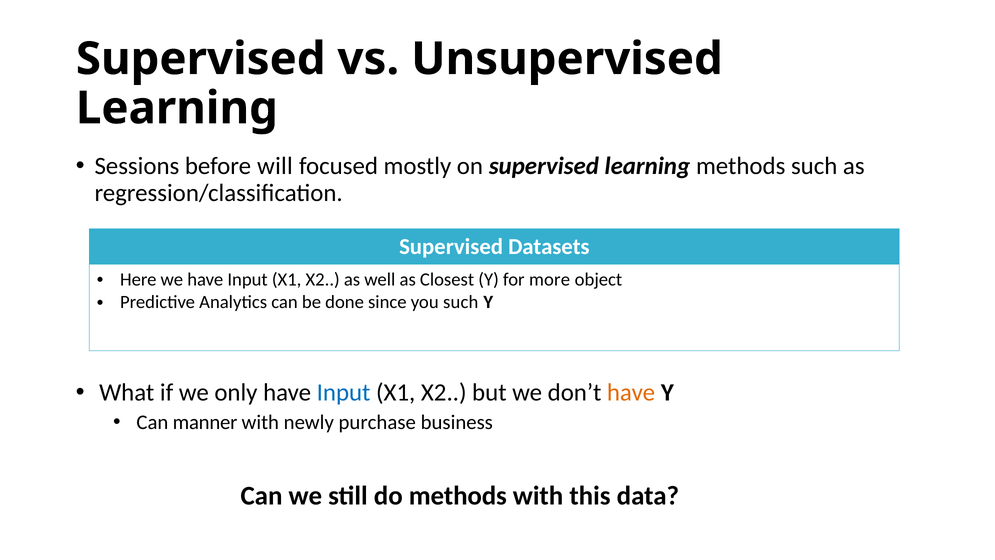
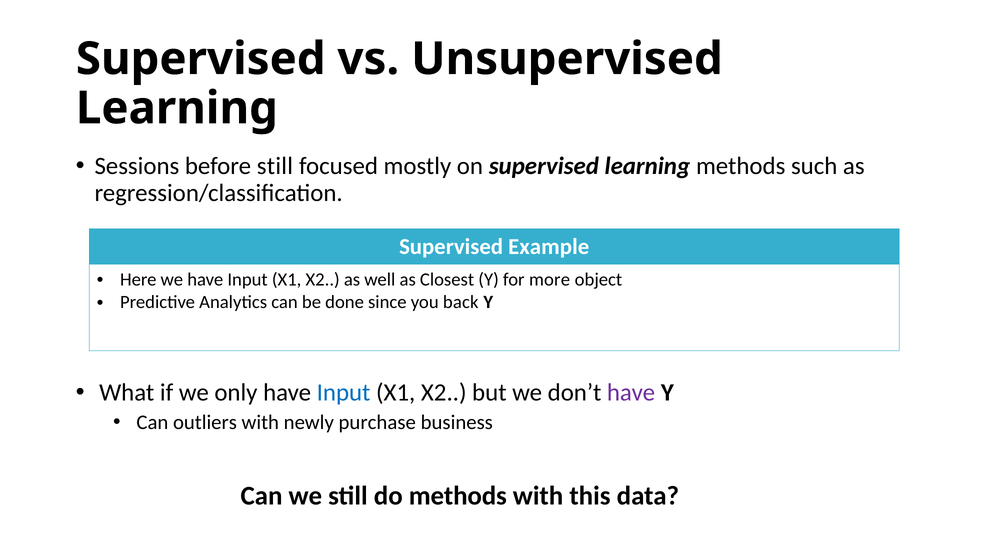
before will: will -> still
Datasets: Datasets -> Example
you such: such -> back
have at (631, 392) colour: orange -> purple
manner: manner -> outliers
